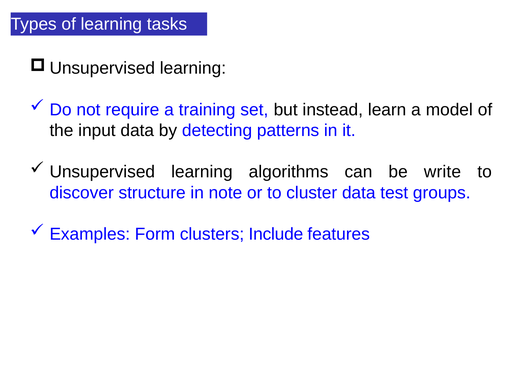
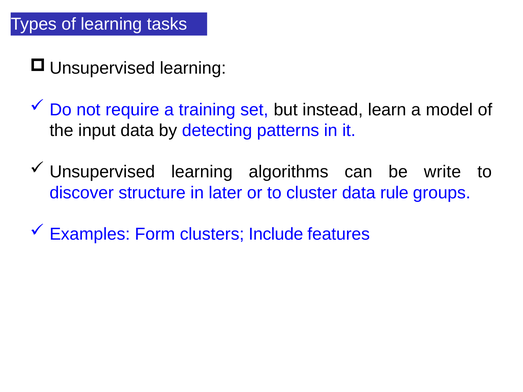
note: note -> later
test: test -> rule
